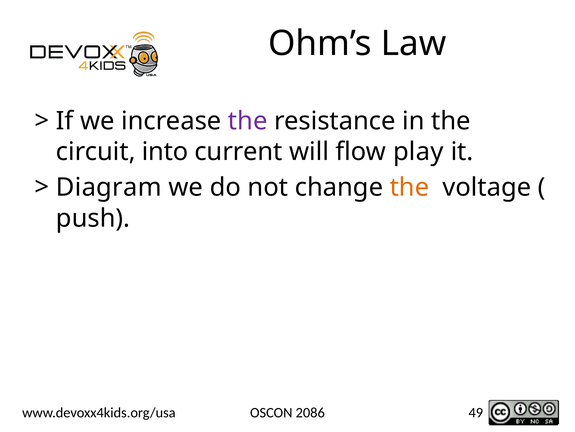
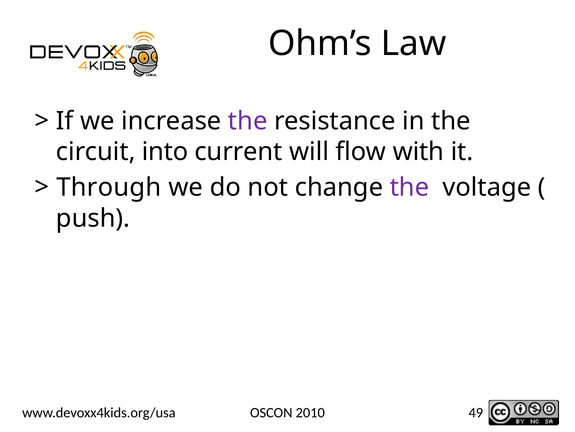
play: play -> with
Diagram: Diagram -> Through
the at (409, 187) colour: orange -> purple
2086: 2086 -> 2010
